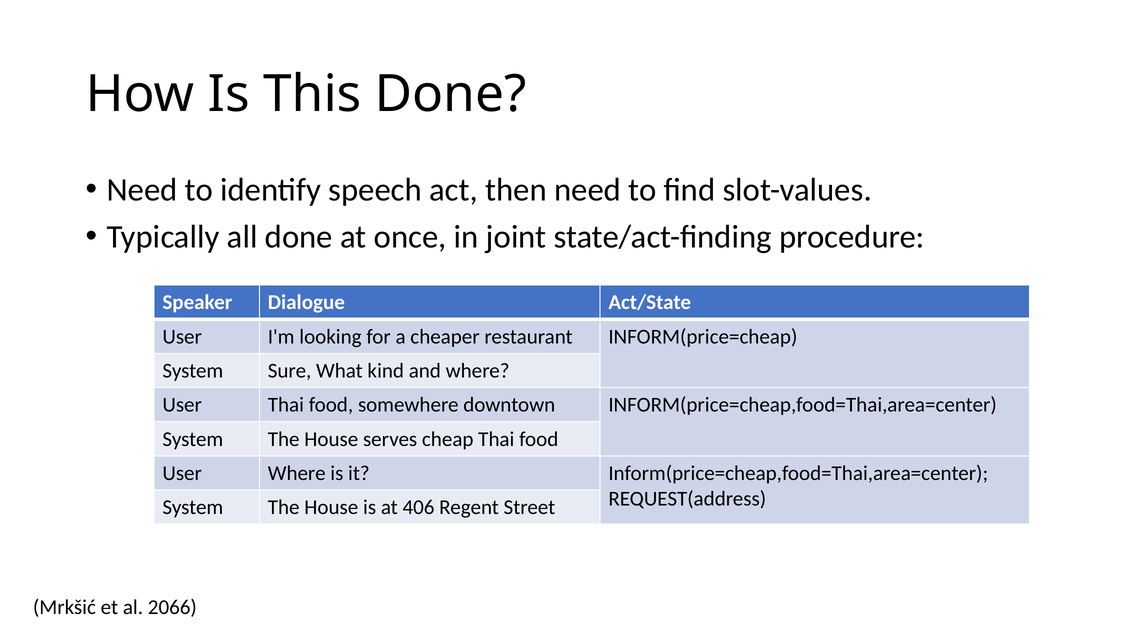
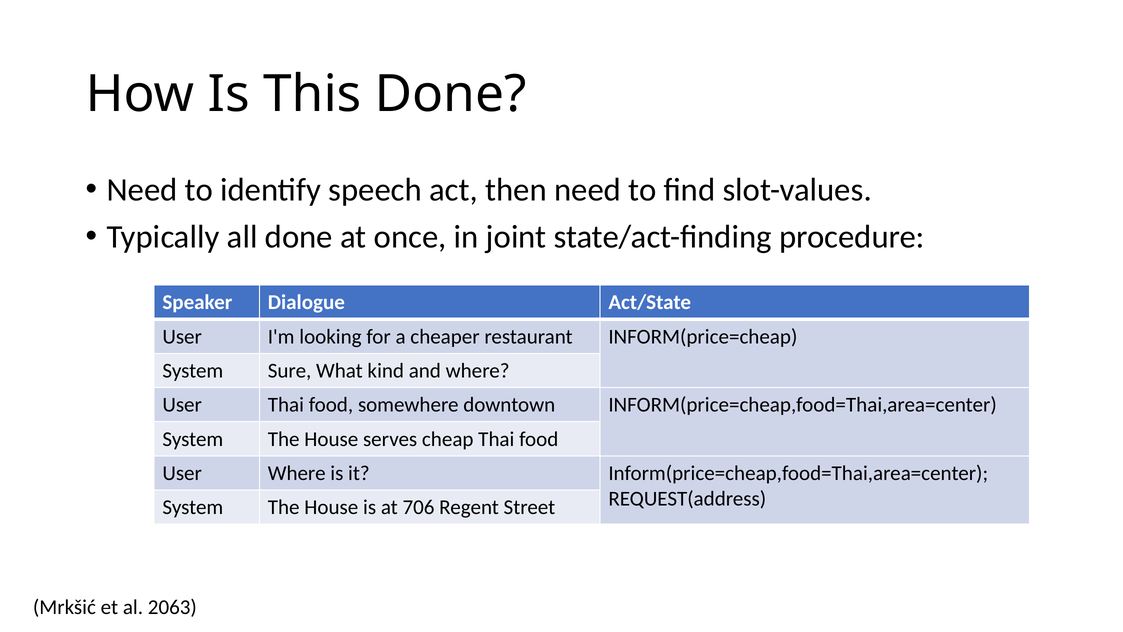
406: 406 -> 706
2066: 2066 -> 2063
